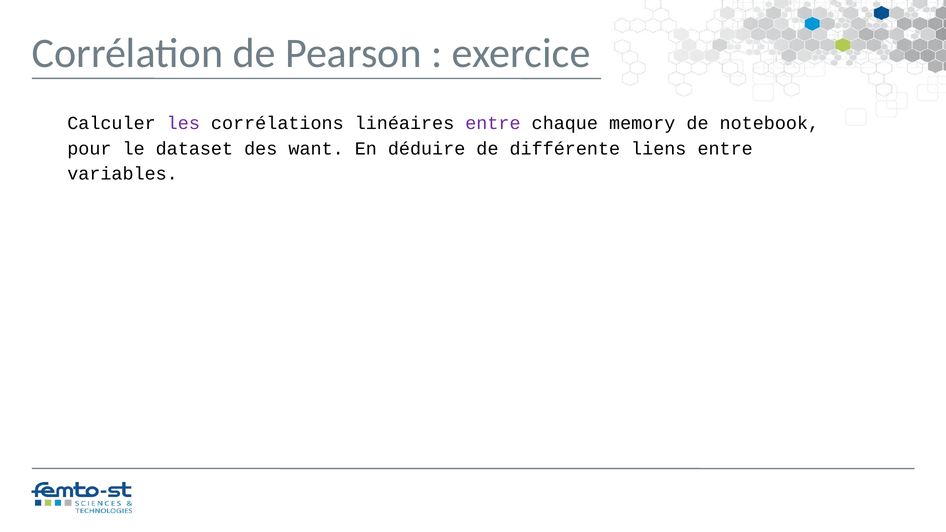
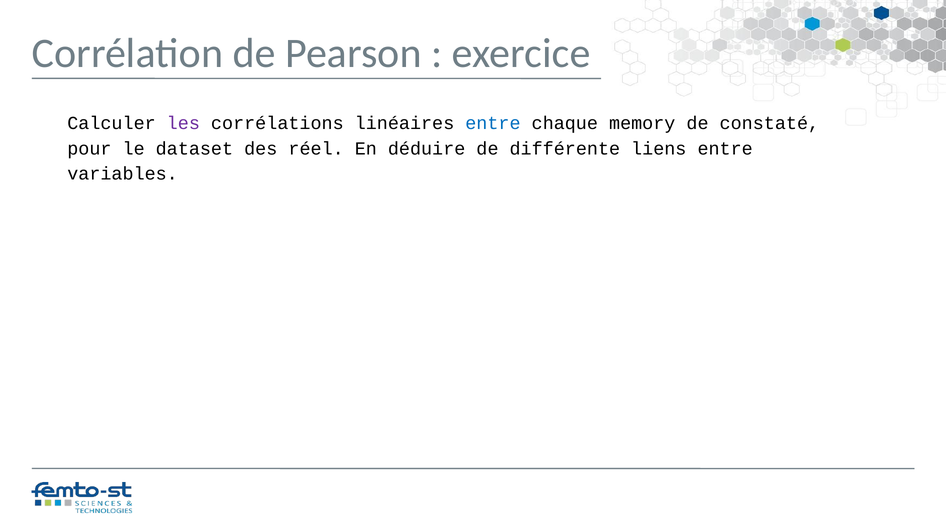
entre at (493, 123) colour: purple -> blue
notebook: notebook -> constaté
want: want -> réel
